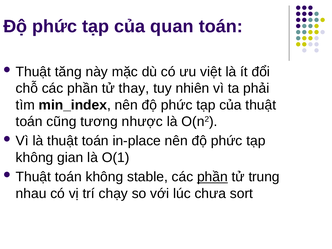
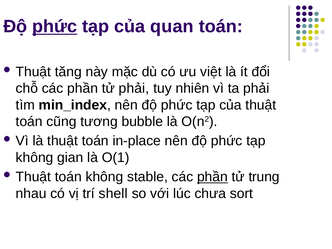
phức at (55, 26) underline: none -> present
tử thay: thay -> phải
nhược: nhược -> bubble
chạy: chạy -> shell
